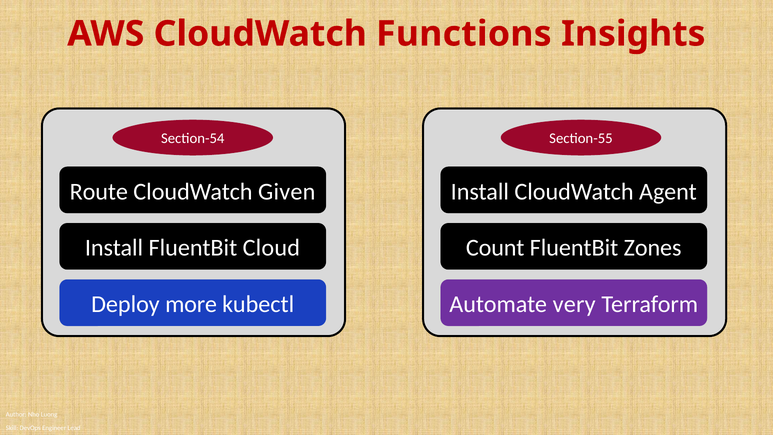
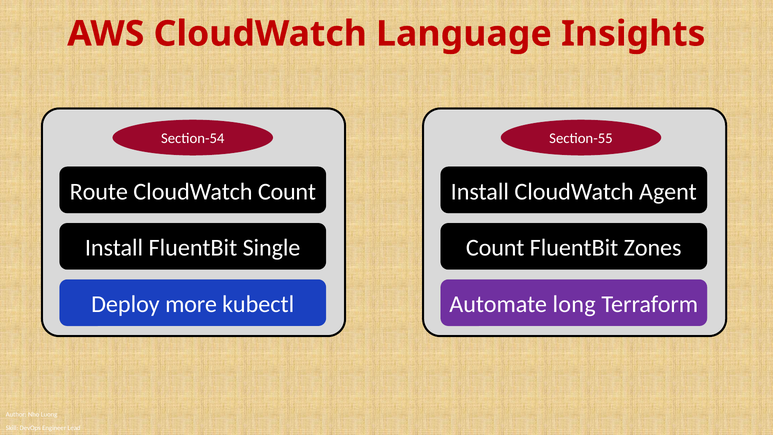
Functions: Functions -> Language
CloudWatch Given: Given -> Count
Cloud: Cloud -> Single
very: very -> long
